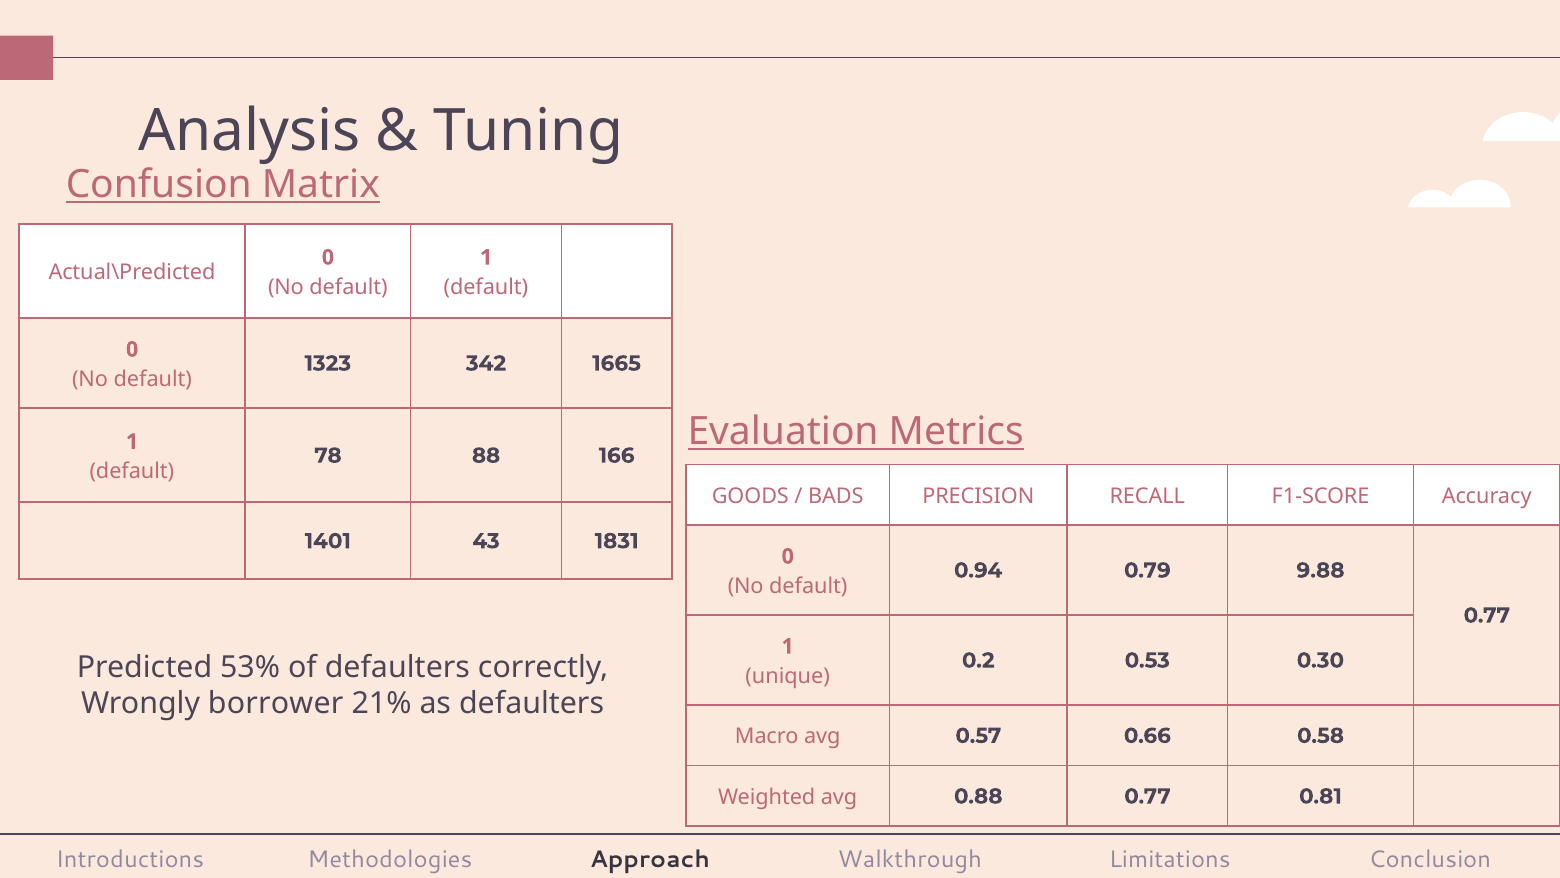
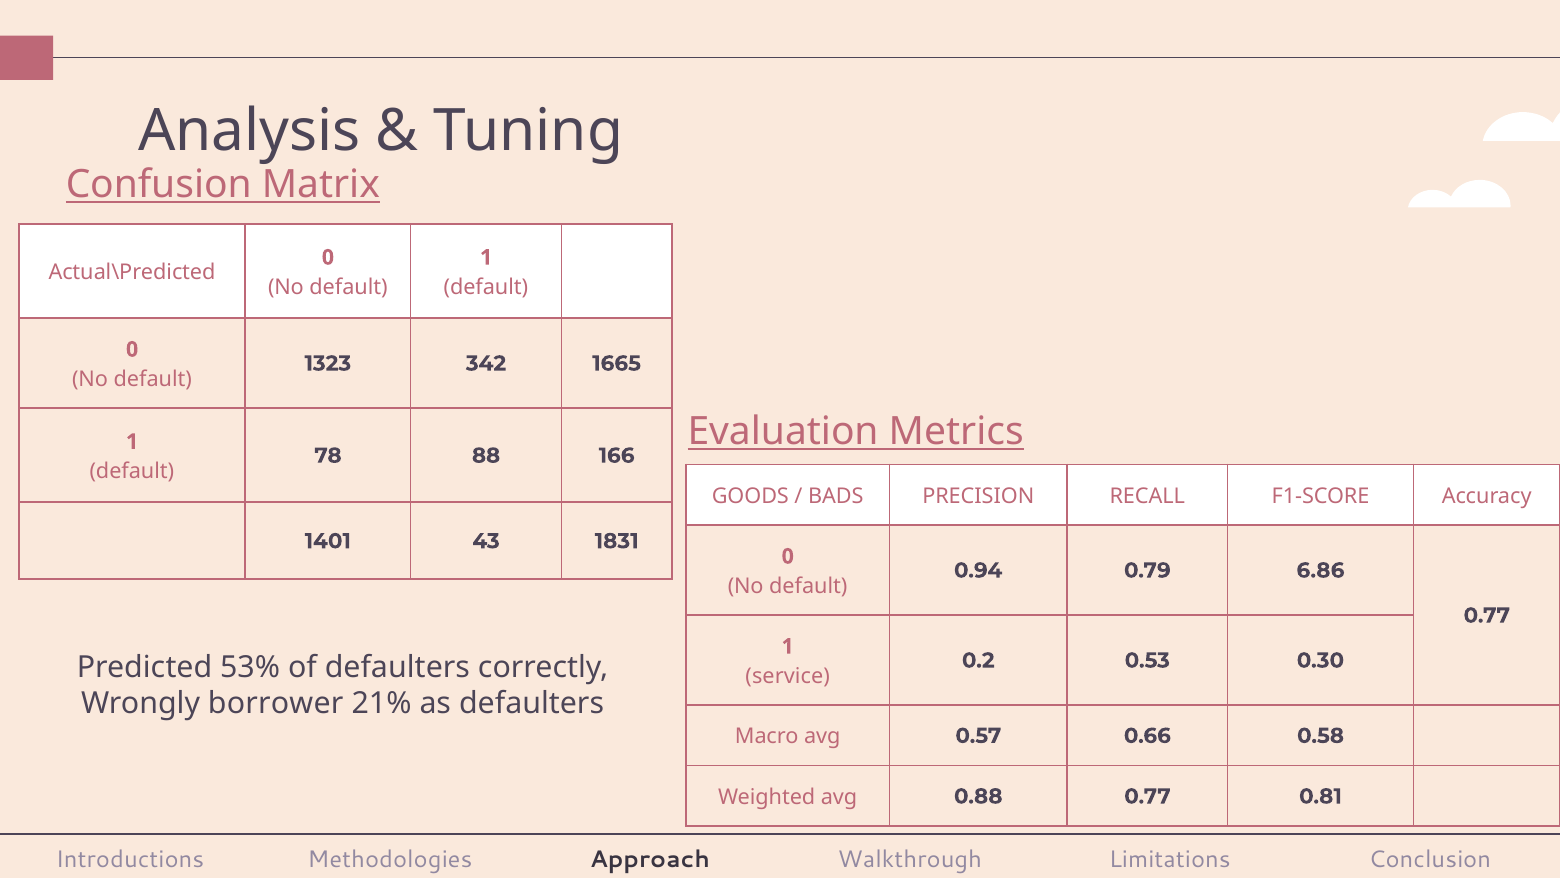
9.88: 9.88 -> 6.86
unique: unique -> service
